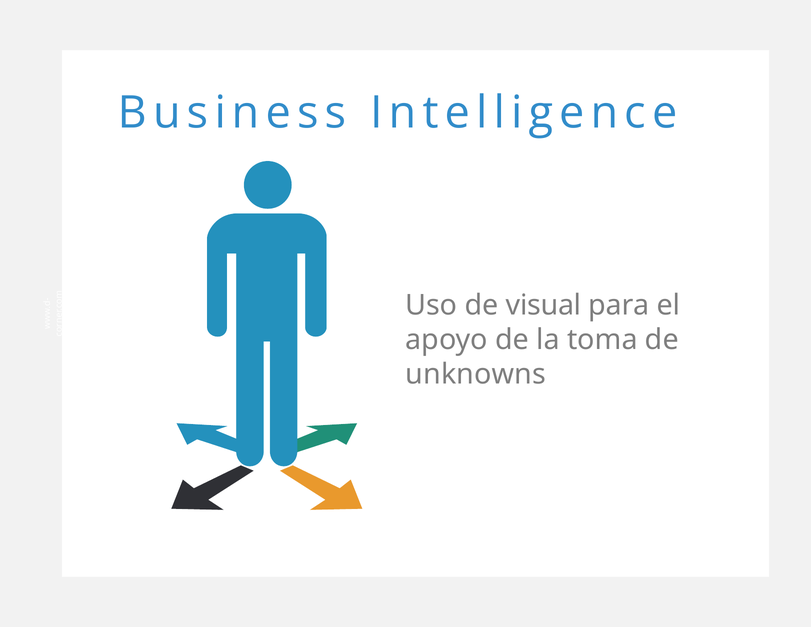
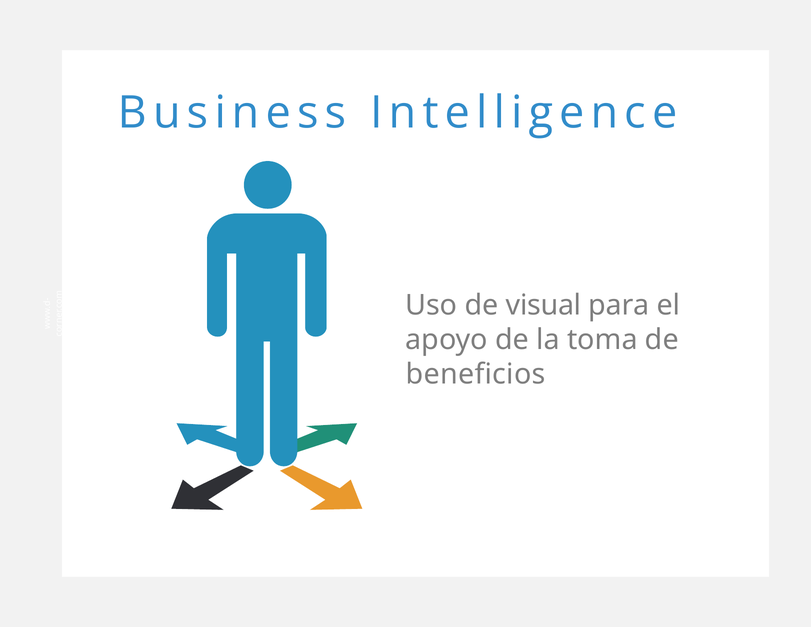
unknowns: unknowns -> beneficios
